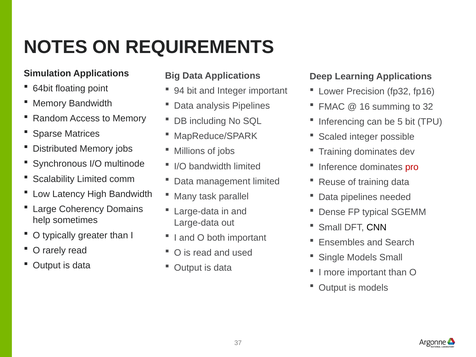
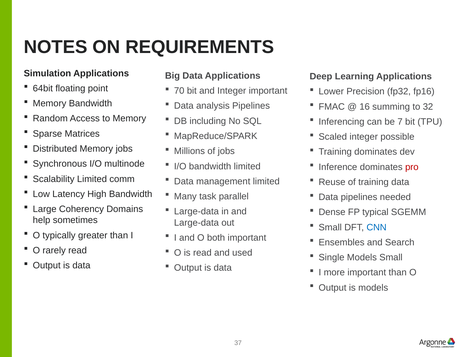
94: 94 -> 70
5: 5 -> 7
CNN colour: black -> blue
